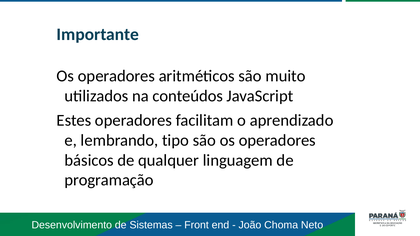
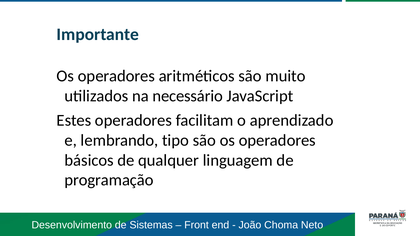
conteúdos: conteúdos -> necessário
